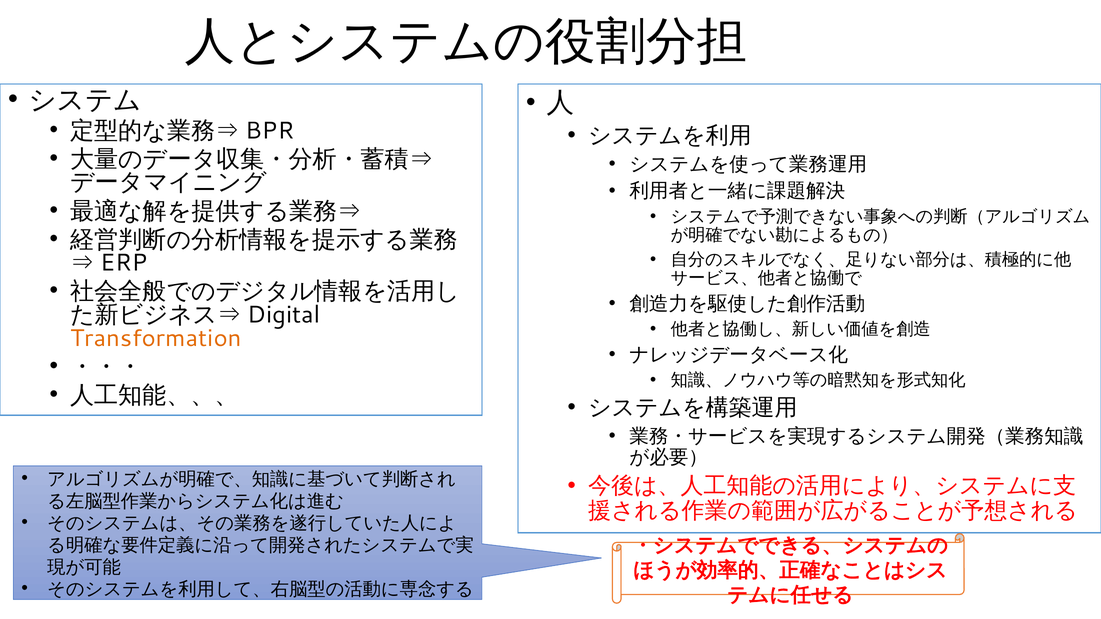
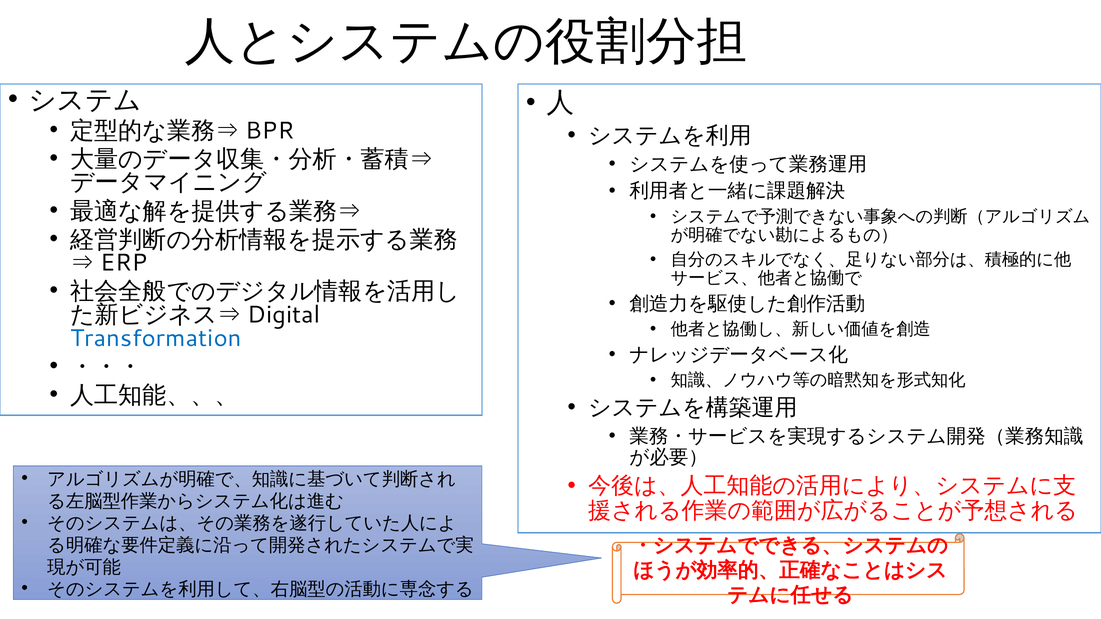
Transformation colour: orange -> blue
